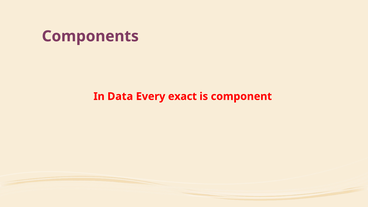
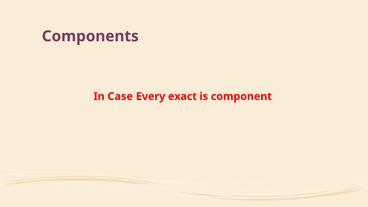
Data: Data -> Case
